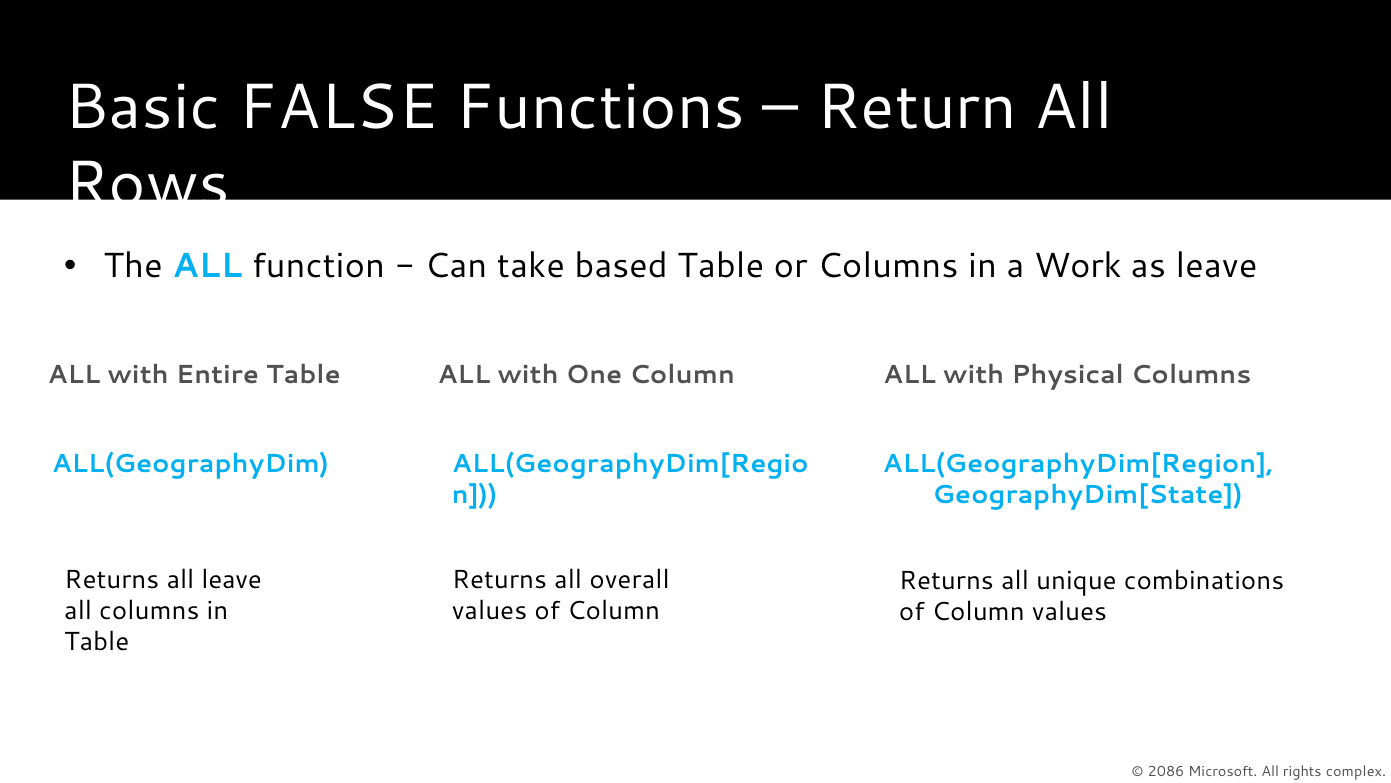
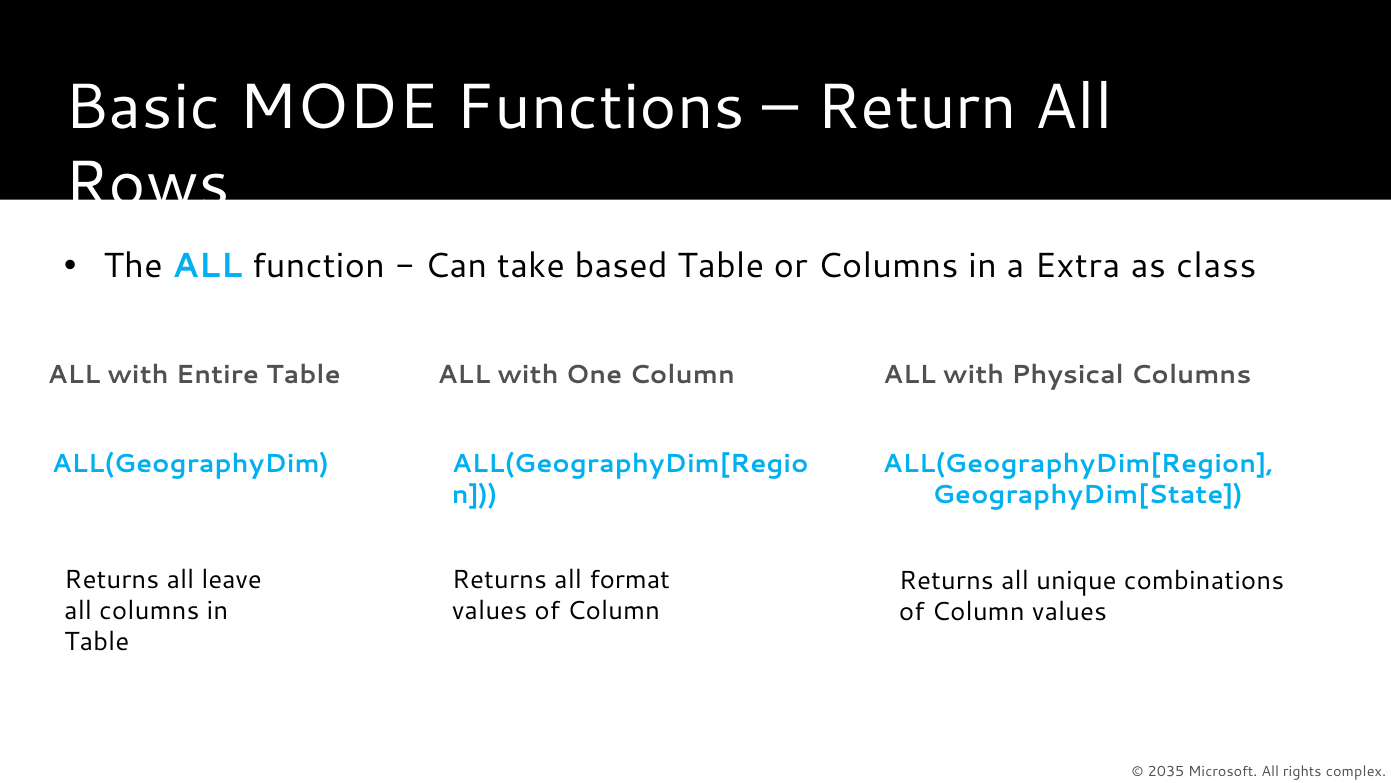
FALSE: FALSE -> MODE
Work: Work -> Extra
as leave: leave -> class
overall: overall -> format
2086: 2086 -> 2035
